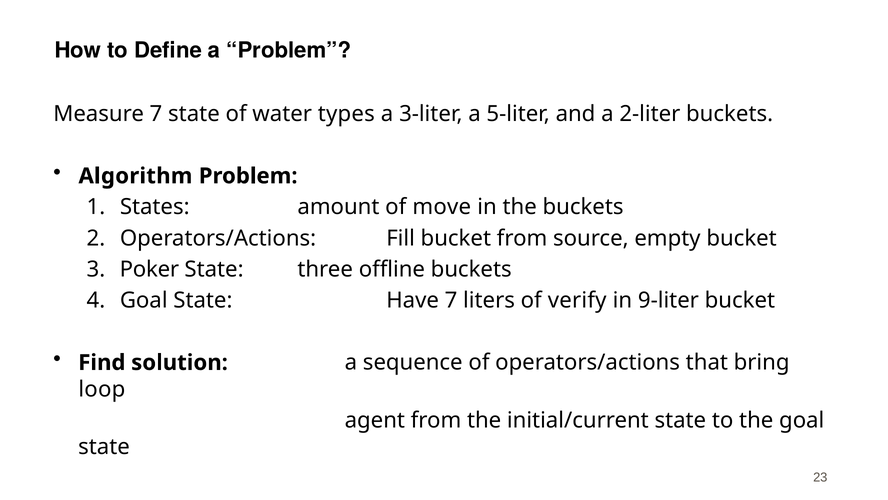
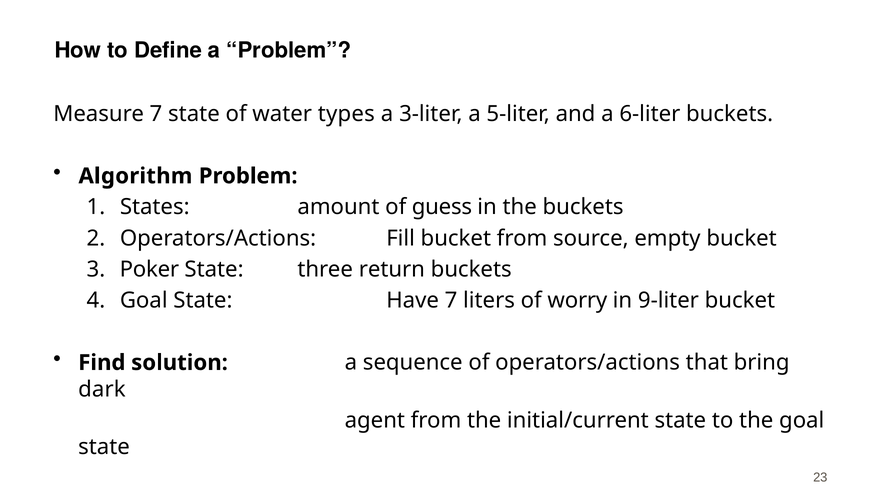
2-liter: 2-liter -> 6-liter
move: move -> guess
offline: offline -> return
verify: verify -> worry
loop: loop -> dark
